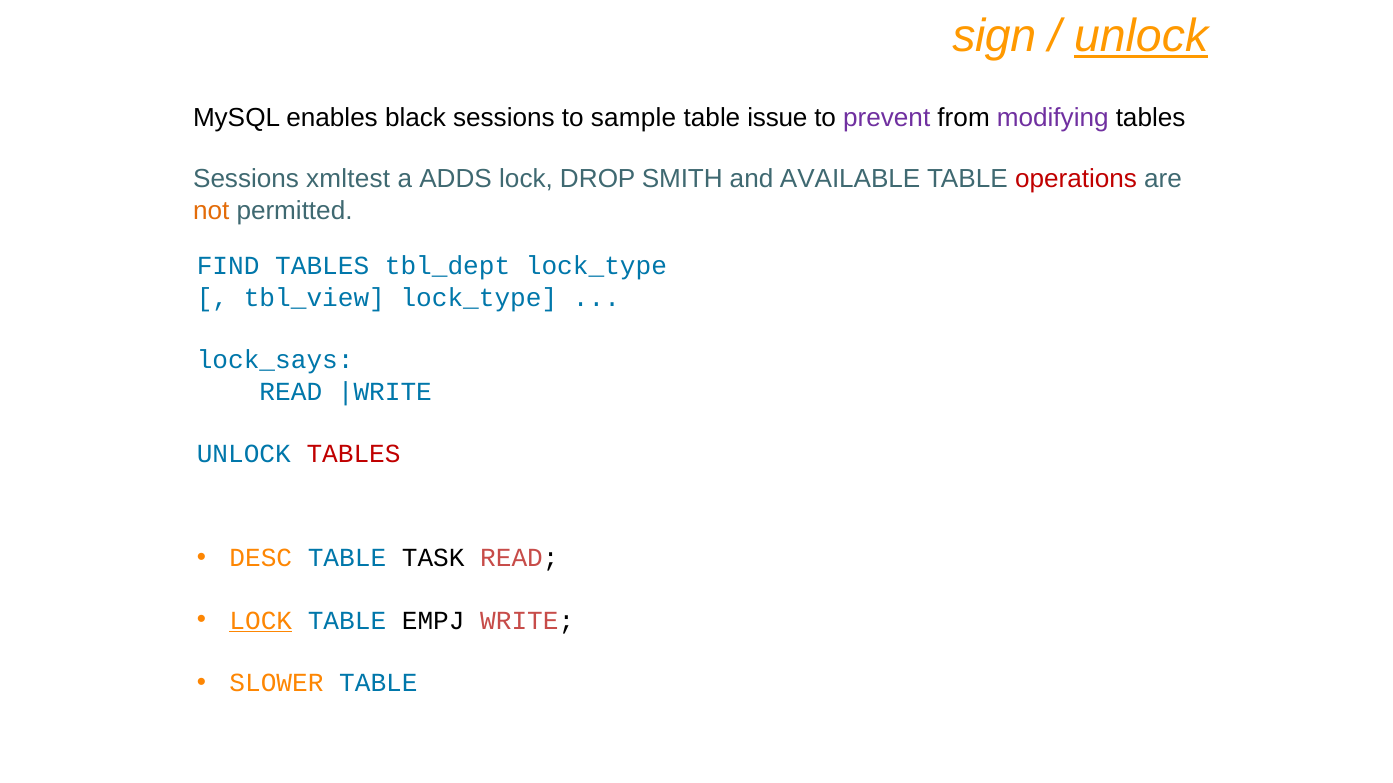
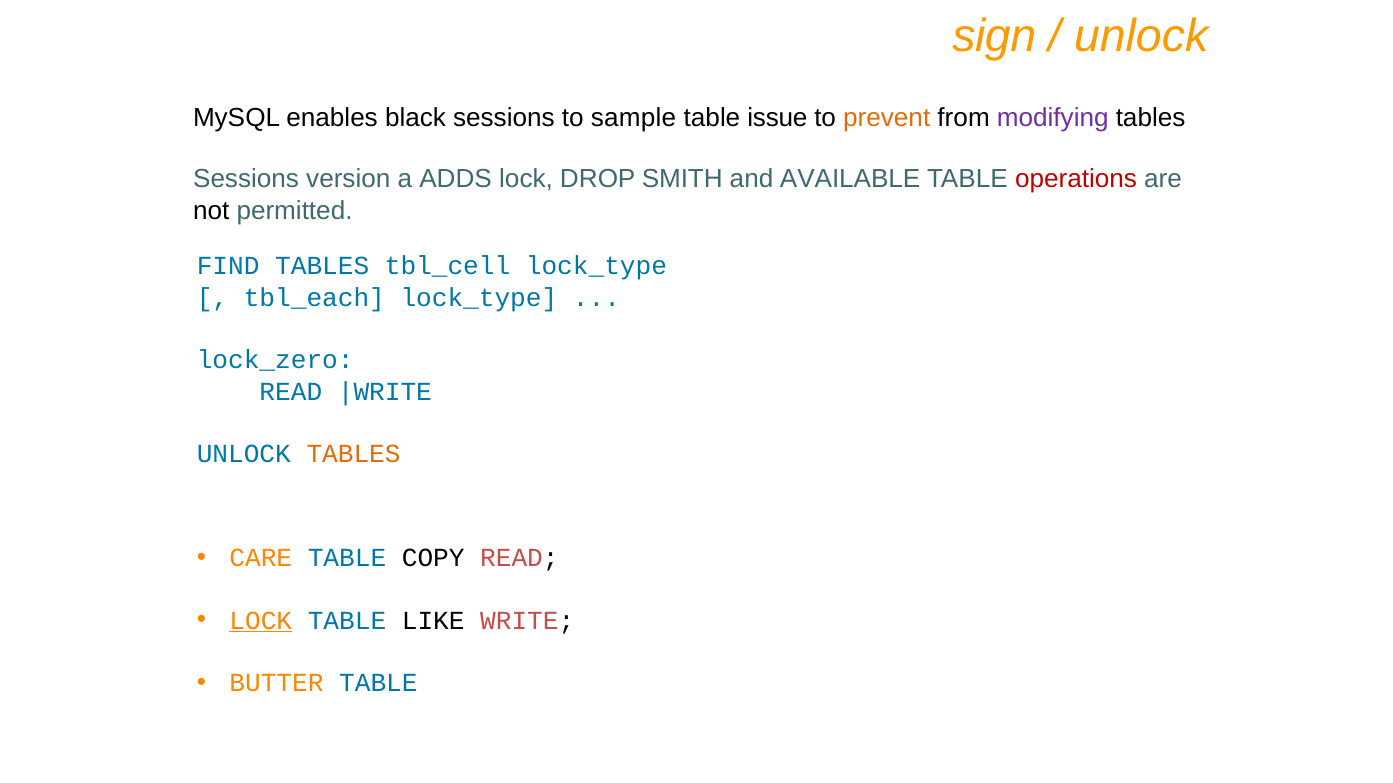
unlock at (1141, 36) underline: present -> none
prevent colour: purple -> orange
xmltest: xmltest -> version
not colour: orange -> black
tbl_dept: tbl_dept -> tbl_cell
tbl_view: tbl_view -> tbl_each
lock_says: lock_says -> lock_zero
TABLES at (354, 454) colour: red -> orange
DESC: DESC -> CARE
TASK: TASK -> COPY
EMPJ: EMPJ -> LIKE
SLOWER: SLOWER -> BUTTER
